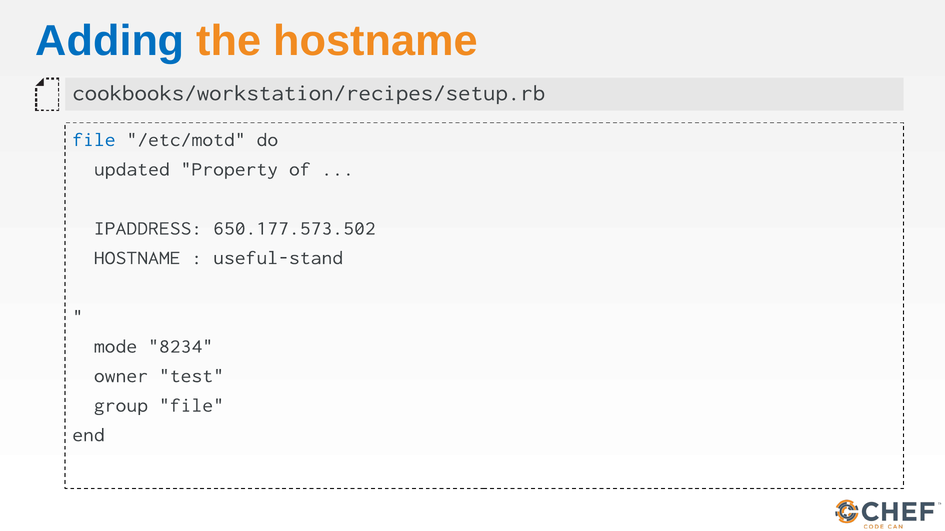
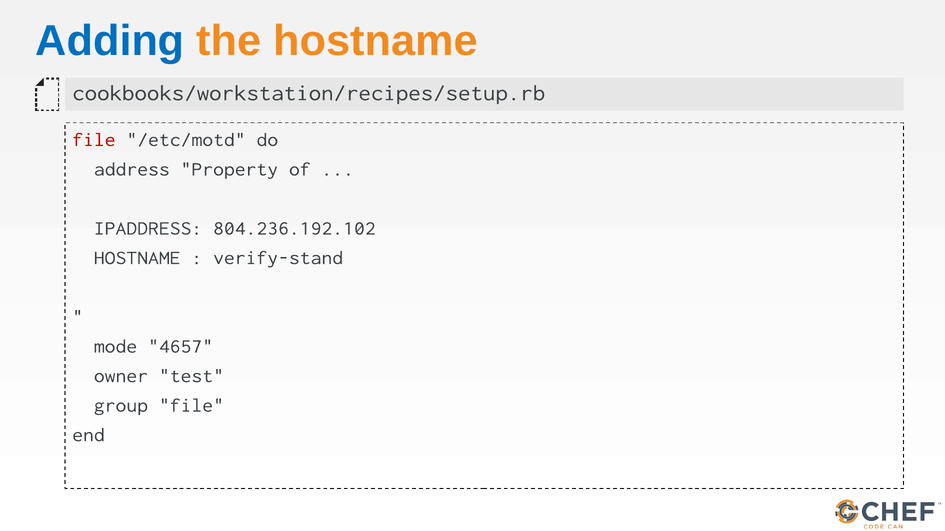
file at (94, 140) colour: blue -> red
updated: updated -> address
650.177.573.502: 650.177.573.502 -> 804.236.192.102
useful-stand: useful-stand -> verify-stand
8234: 8234 -> 4657
